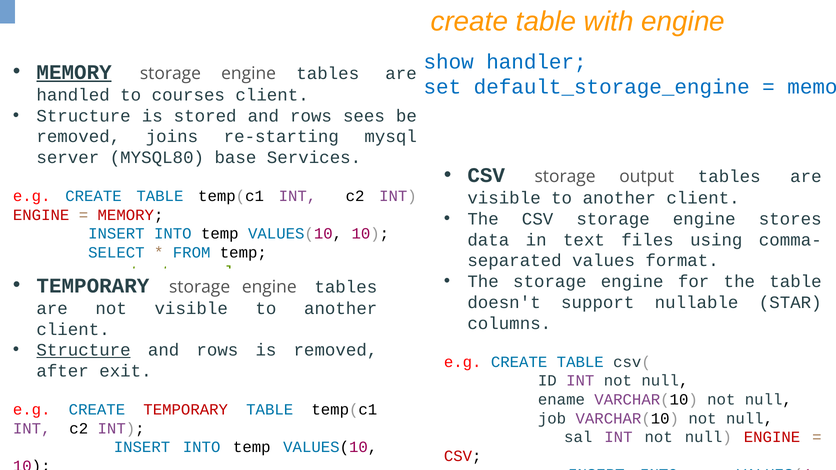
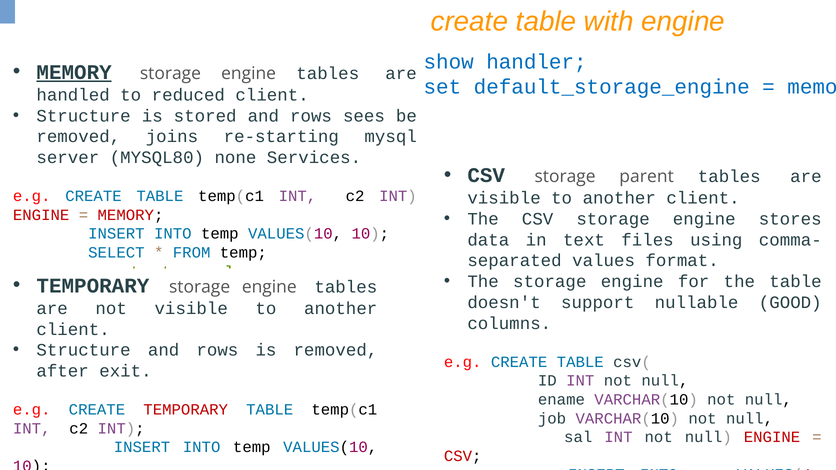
courses: courses -> reduced
base: base -> none
output: output -> parent
STAR: STAR -> GOOD
Structure at (84, 350) underline: present -> none
